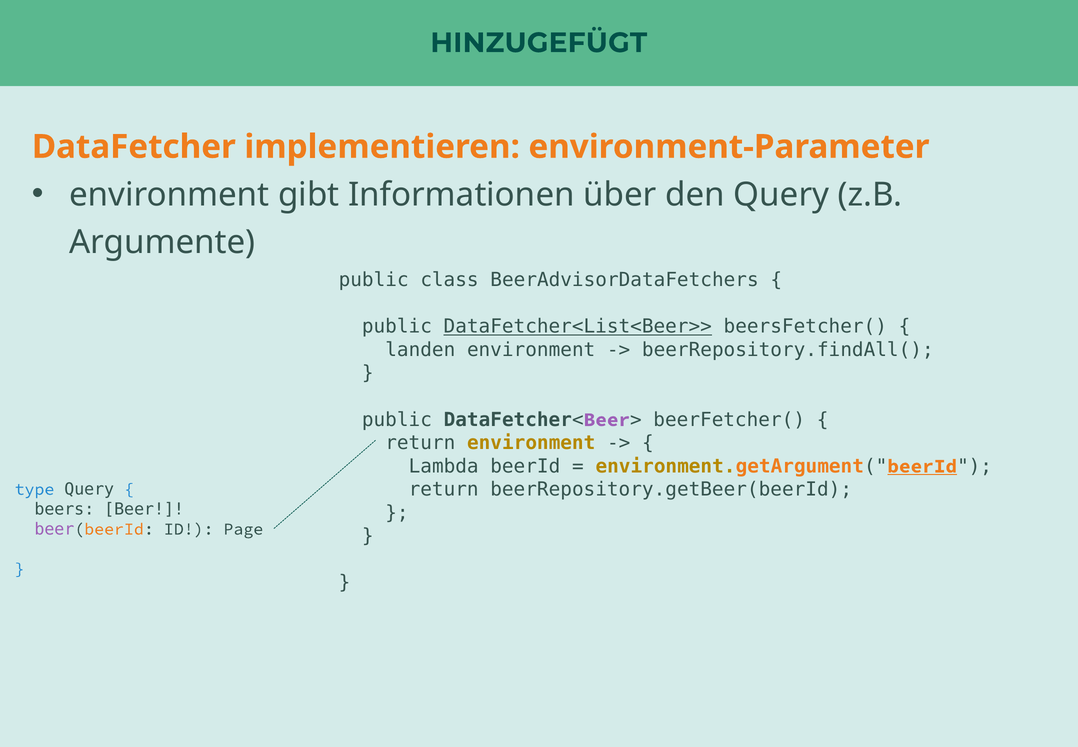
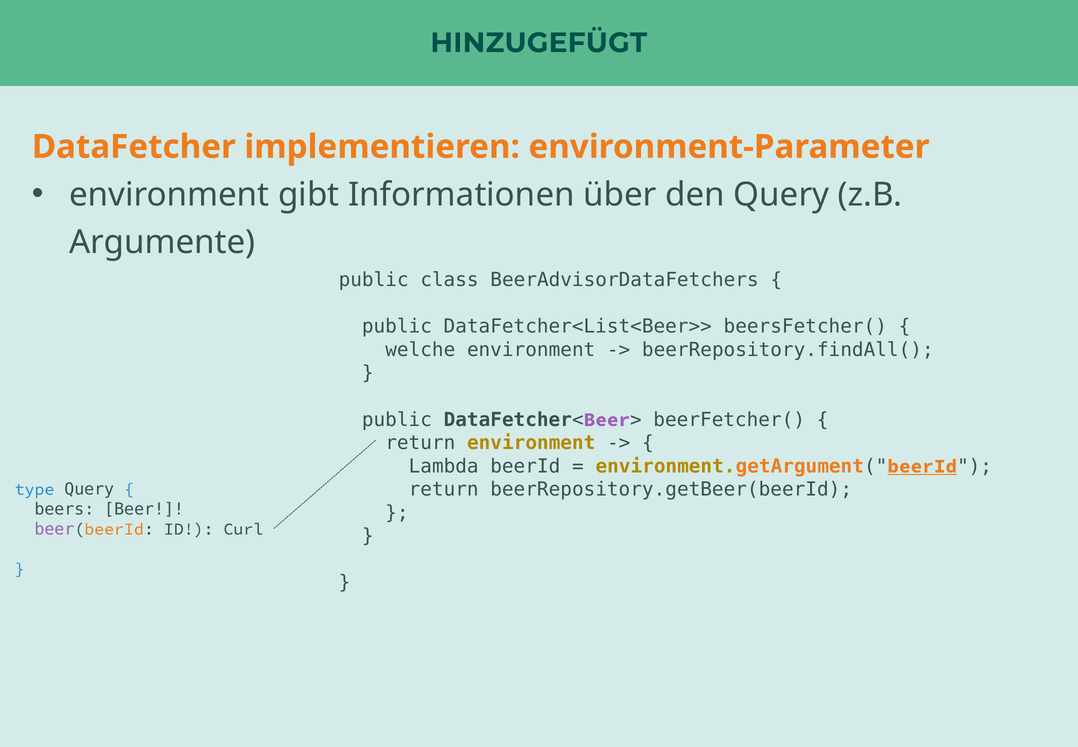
DataFetcher<List<Beer>> underline: present -> none
landen: landen -> welche
Page: Page -> Curl
